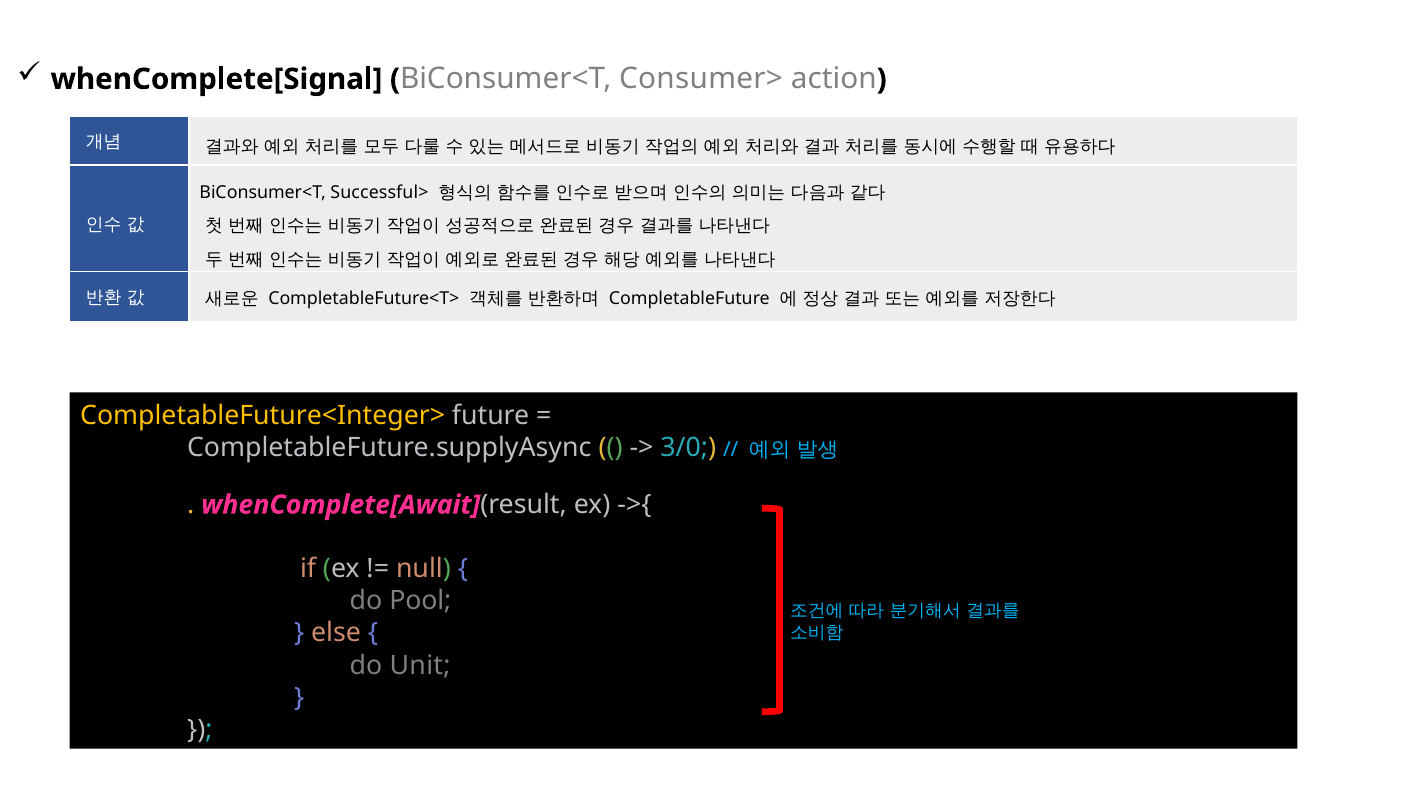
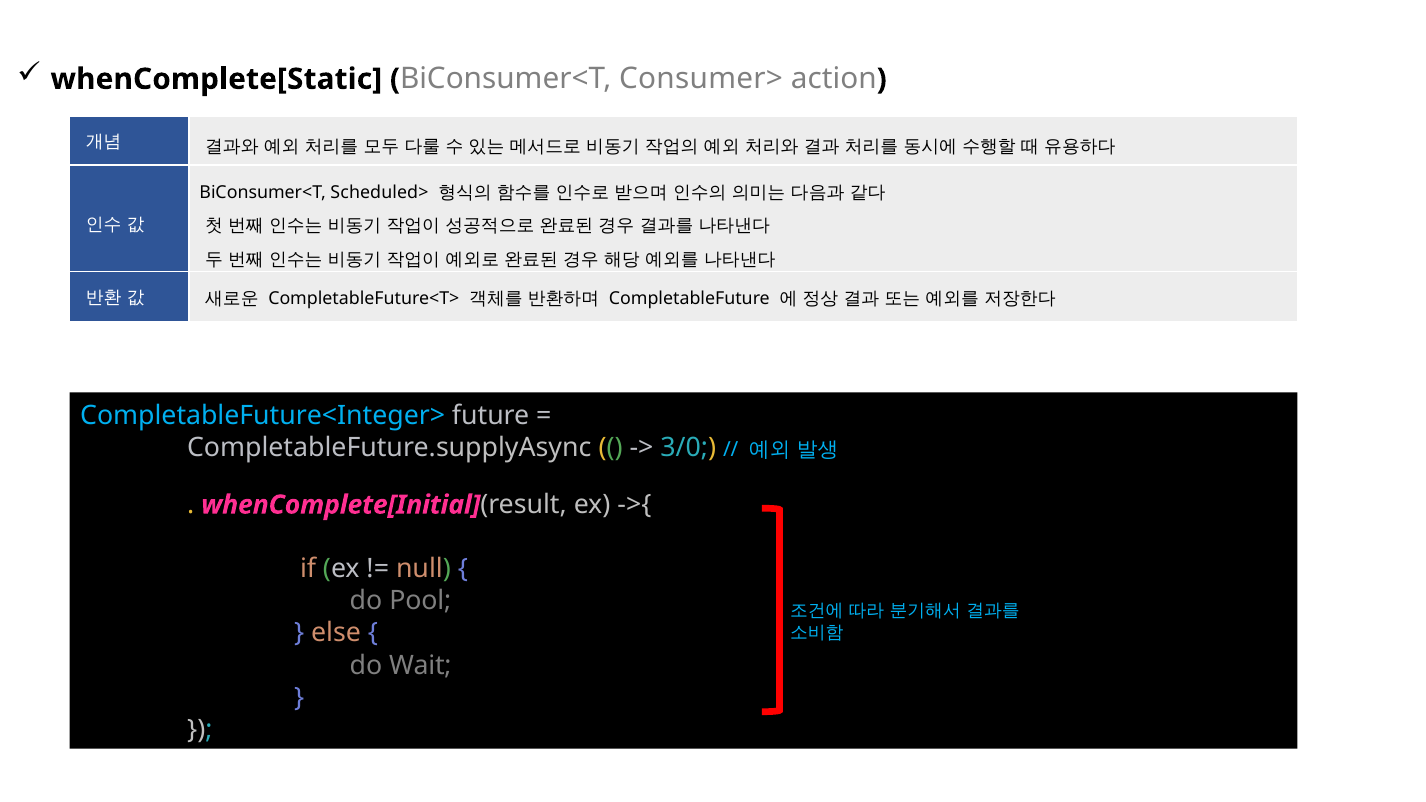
whenComplete[Signal: whenComplete[Signal -> whenComplete[Static
Successful>: Successful> -> Scheduled>
CompletableFuture<Integer> colour: yellow -> light blue
whenComplete[Await: whenComplete[Await -> whenComplete[Initial
Unit: Unit -> Wait
